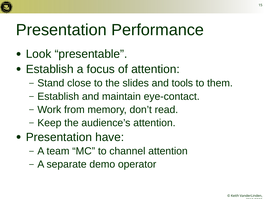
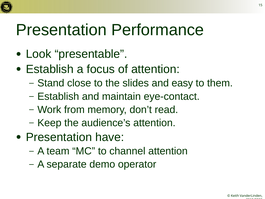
tools: tools -> easy
